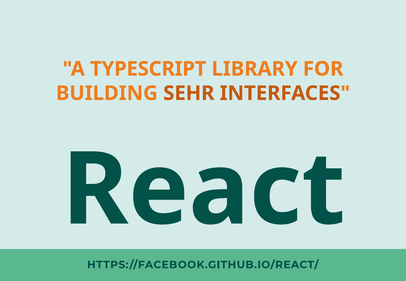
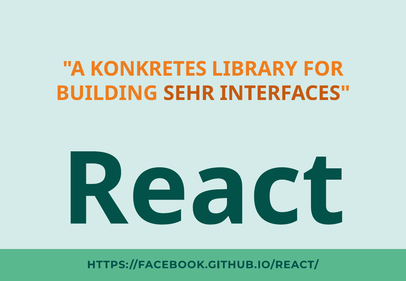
TYPESCRIPT: TYPESCRIPT -> KONKRETES
